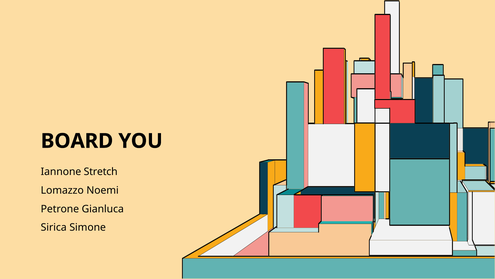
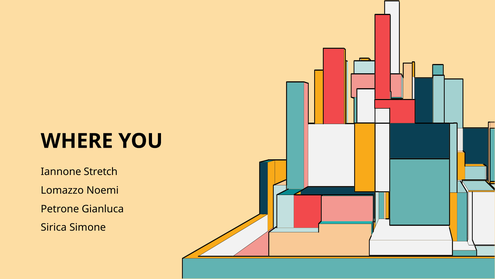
BOARD: BOARD -> WHERE
